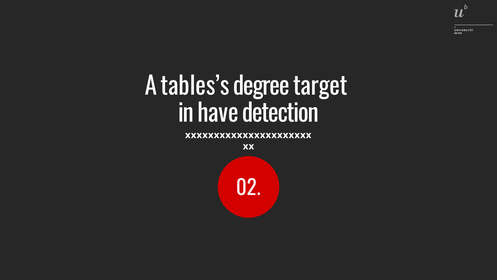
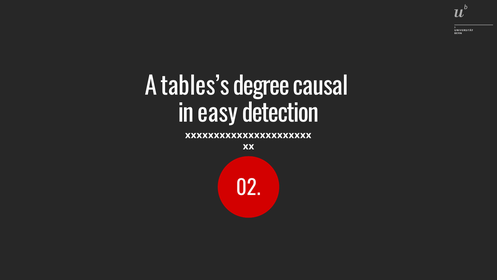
target: target -> causal
have: have -> easy
